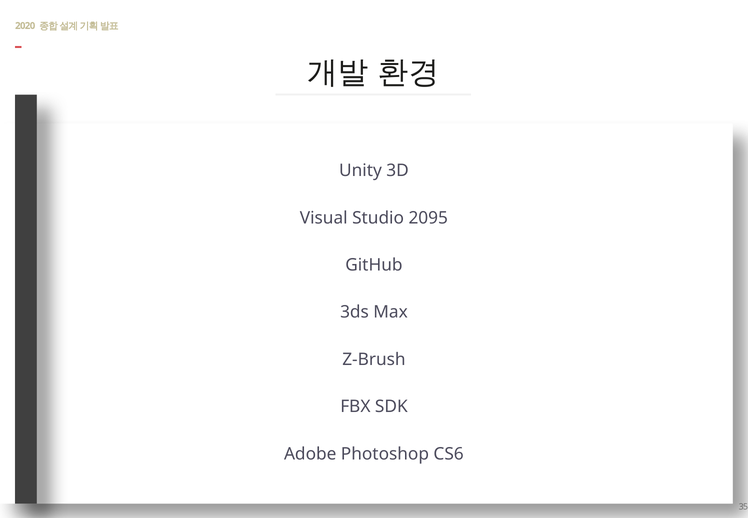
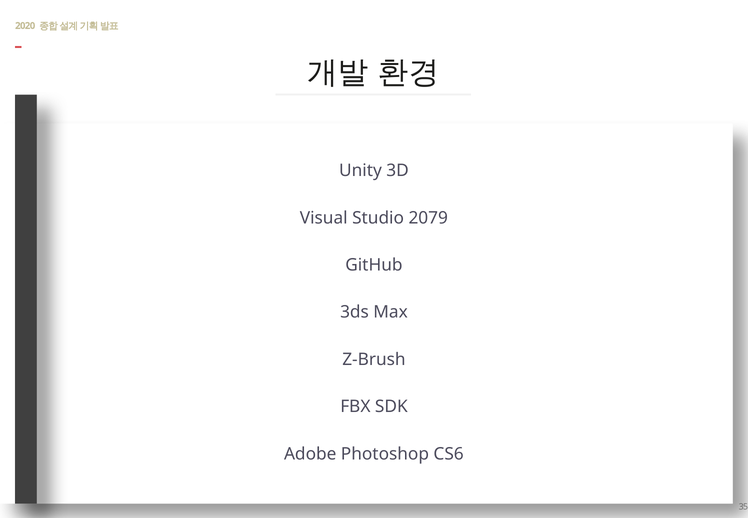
2095: 2095 -> 2079
